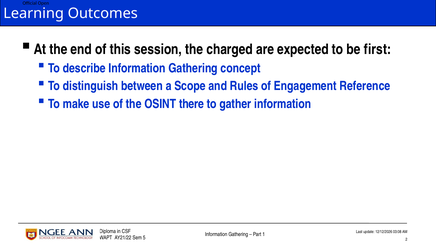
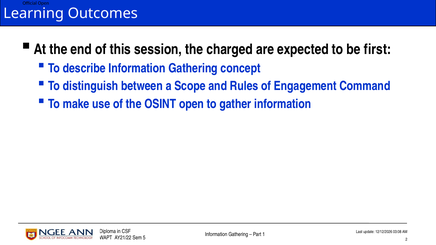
Reference: Reference -> Command
OSINT there: there -> open
